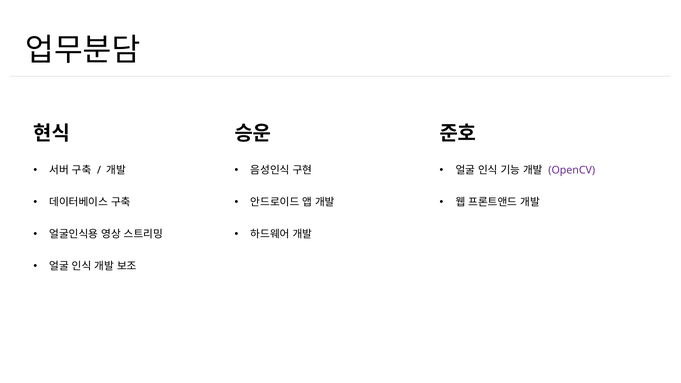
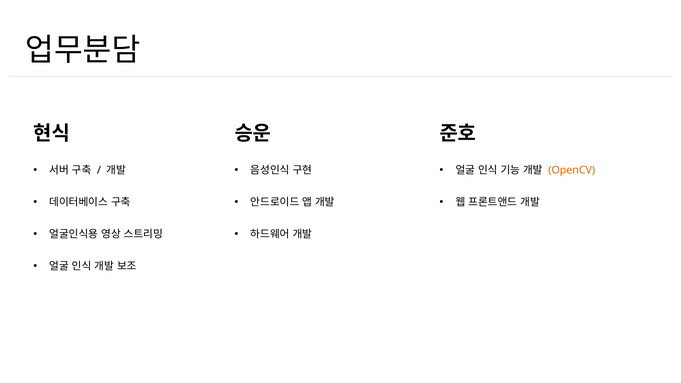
OpenCV colour: purple -> orange
